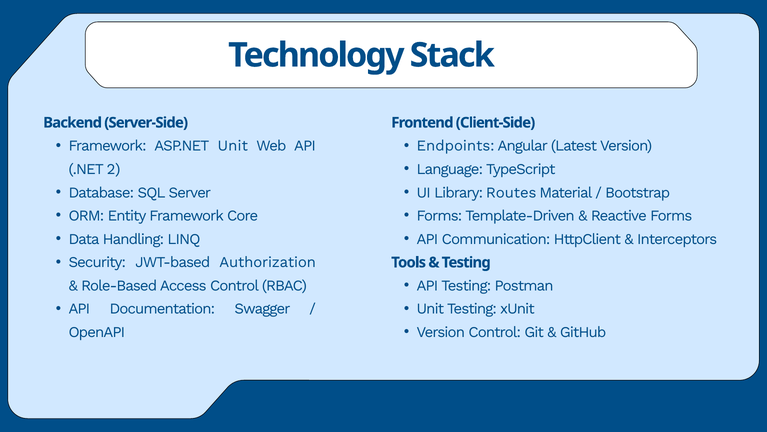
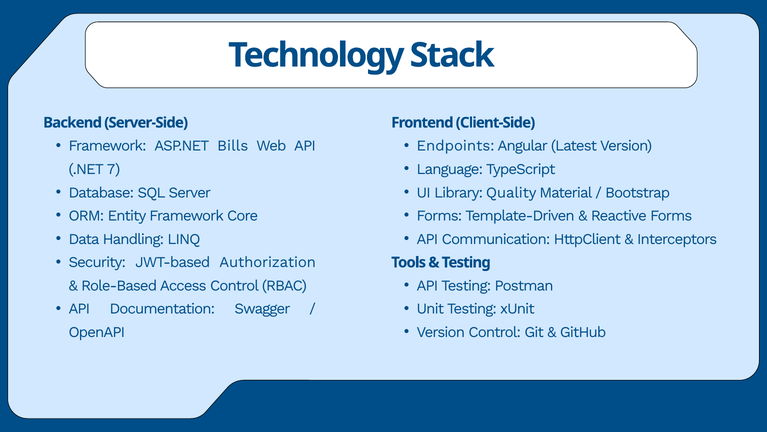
ASP.NET Unit: Unit -> Bills
2: 2 -> 7
Routes: Routes -> Quality
